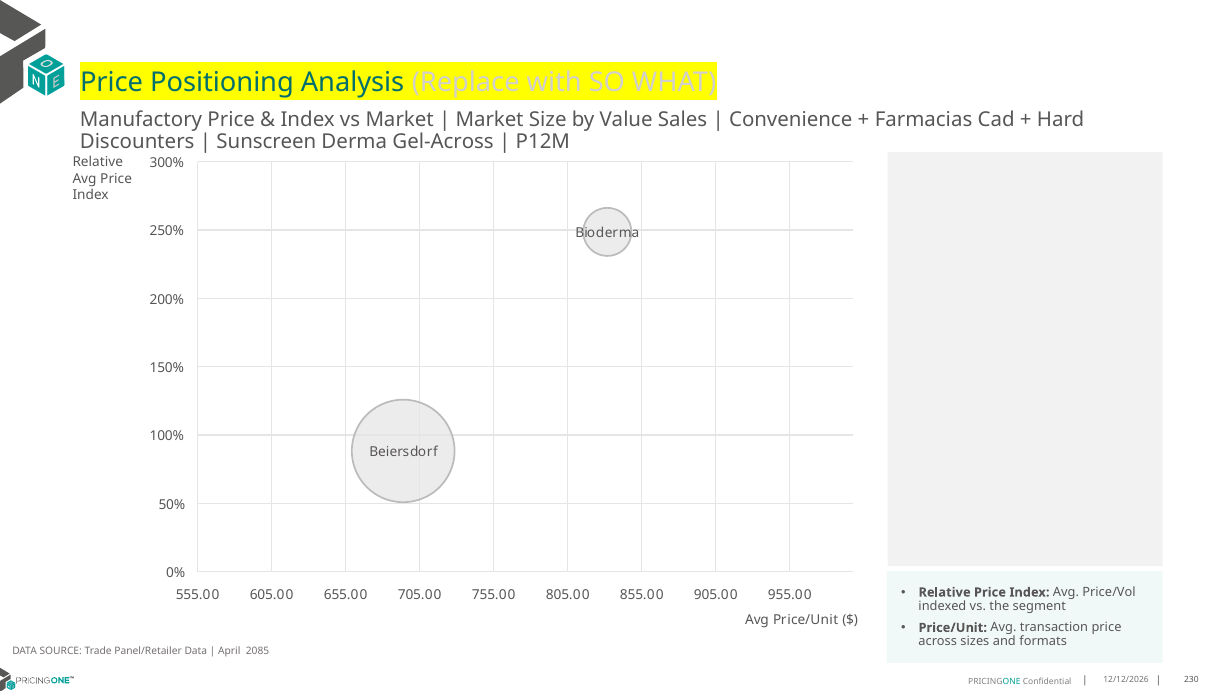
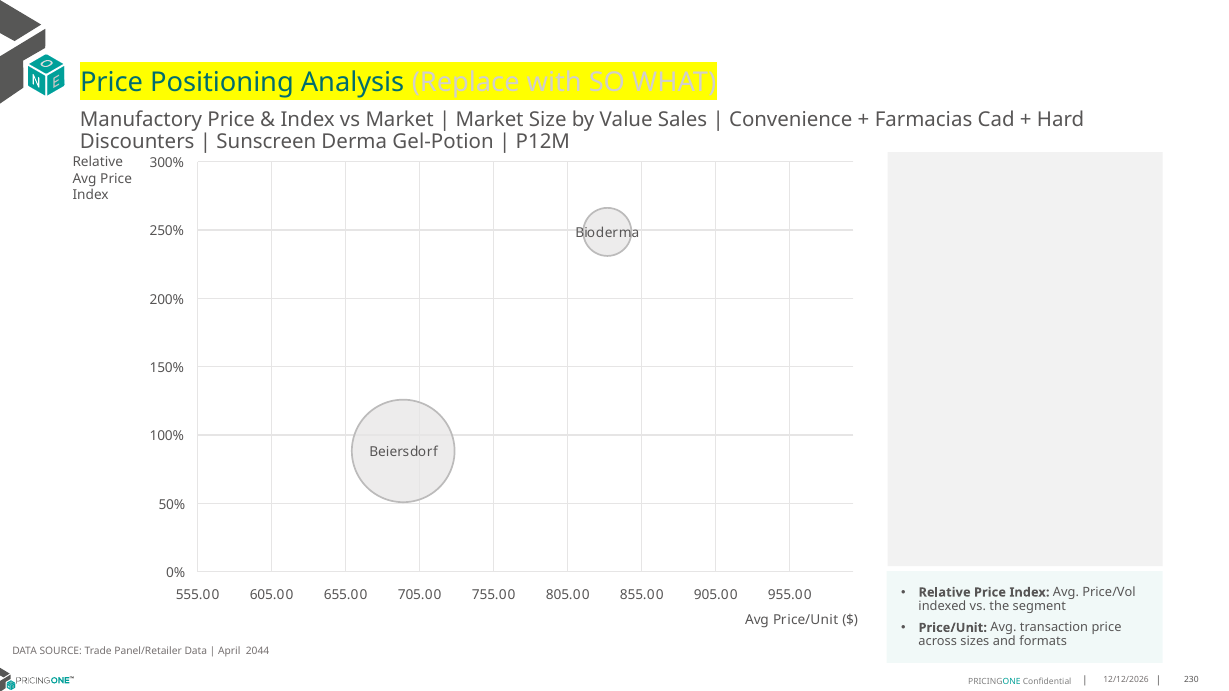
Gel-Across: Gel-Across -> Gel-Potion
2085: 2085 -> 2044
